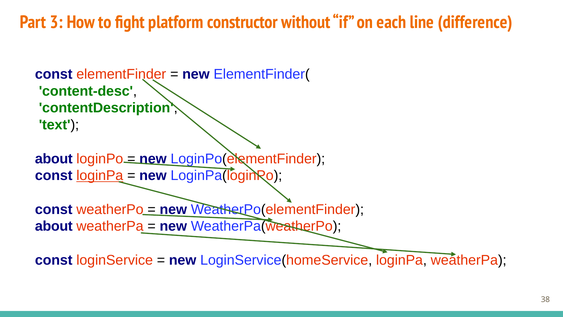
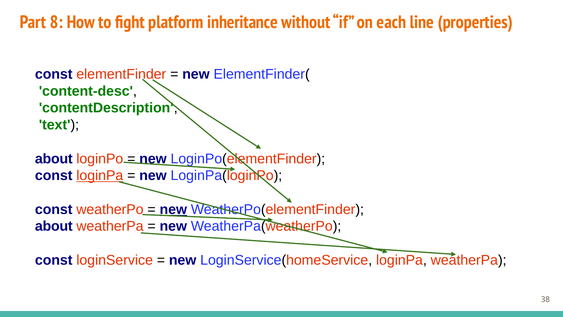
3: 3 -> 8
constructor: constructor -> inheritance
difference: difference -> properties
new at (173, 209) underline: none -> present
